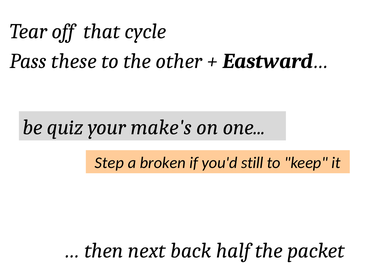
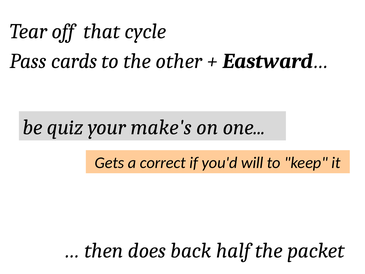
these: these -> cards
Step: Step -> Gets
broken: broken -> correct
still: still -> will
next: next -> does
